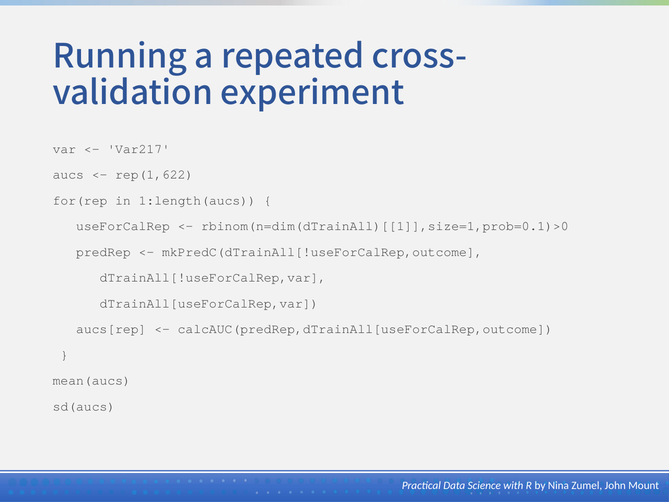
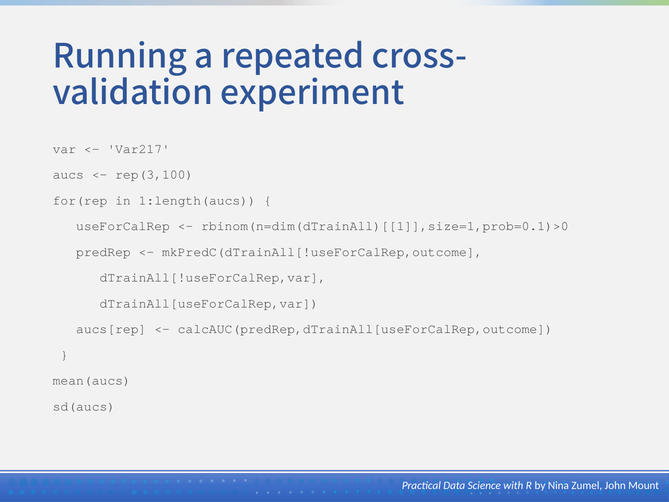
rep(1,622: rep(1,622 -> rep(3,100
